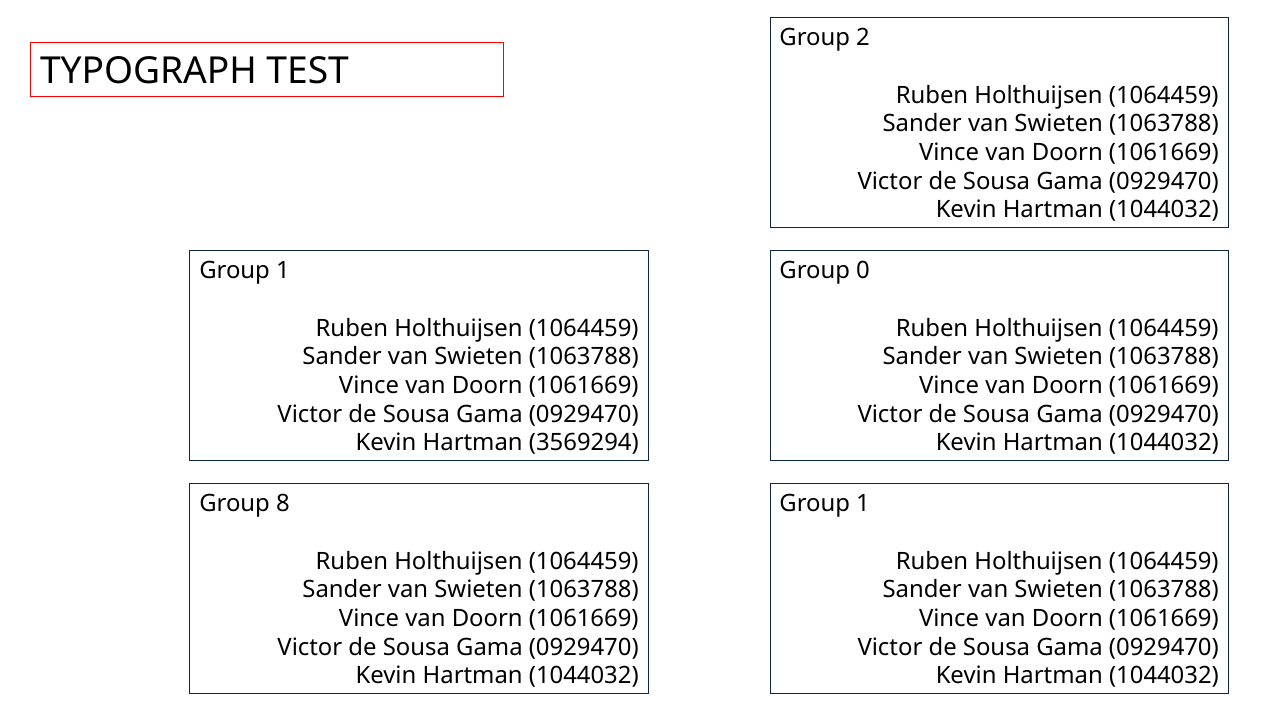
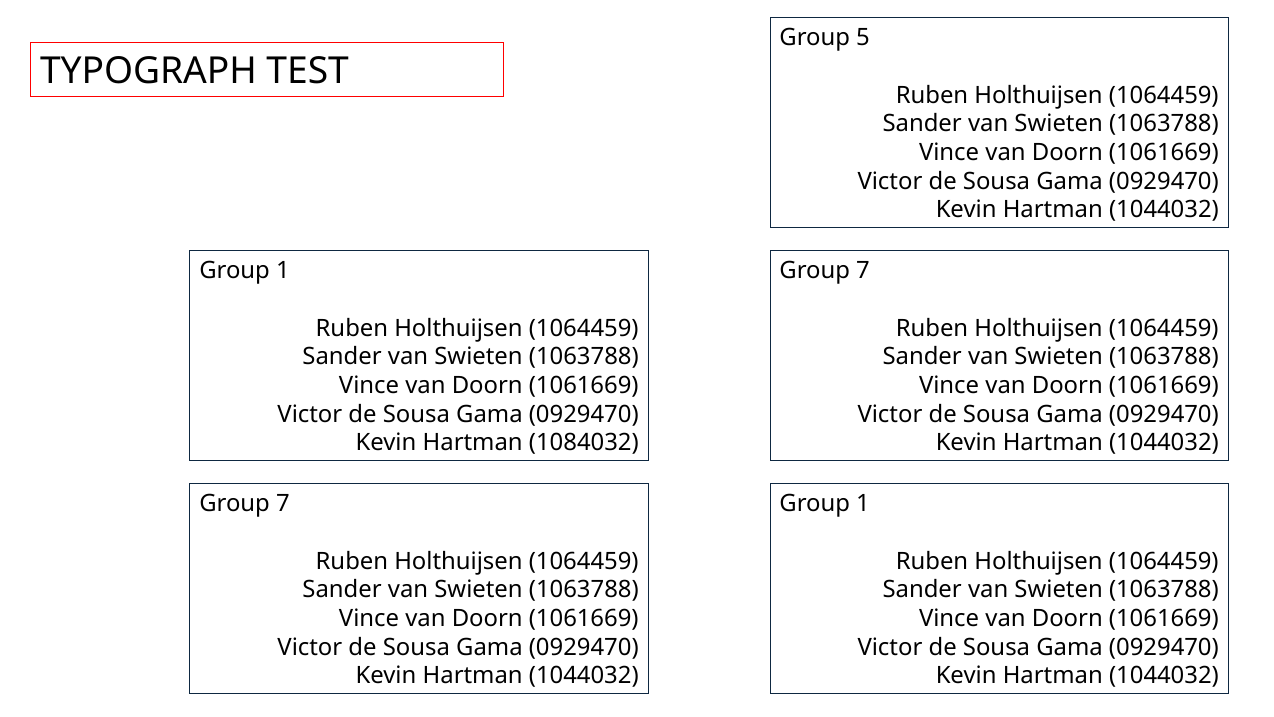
2: 2 -> 5
0 at (863, 271): 0 -> 7
3569294: 3569294 -> 1084032
8 at (283, 504): 8 -> 7
